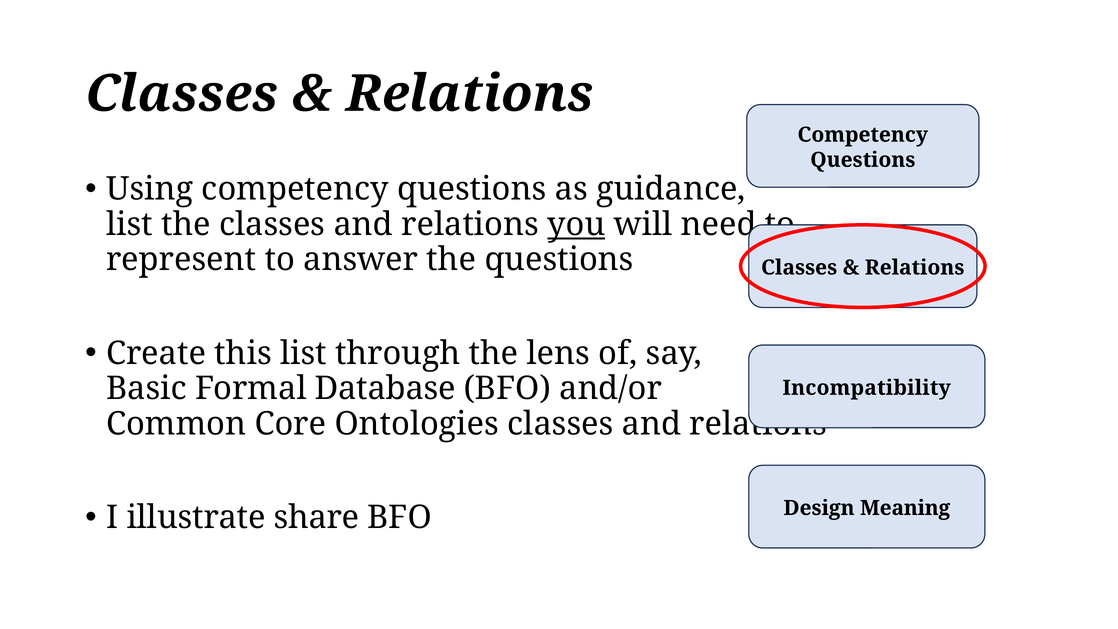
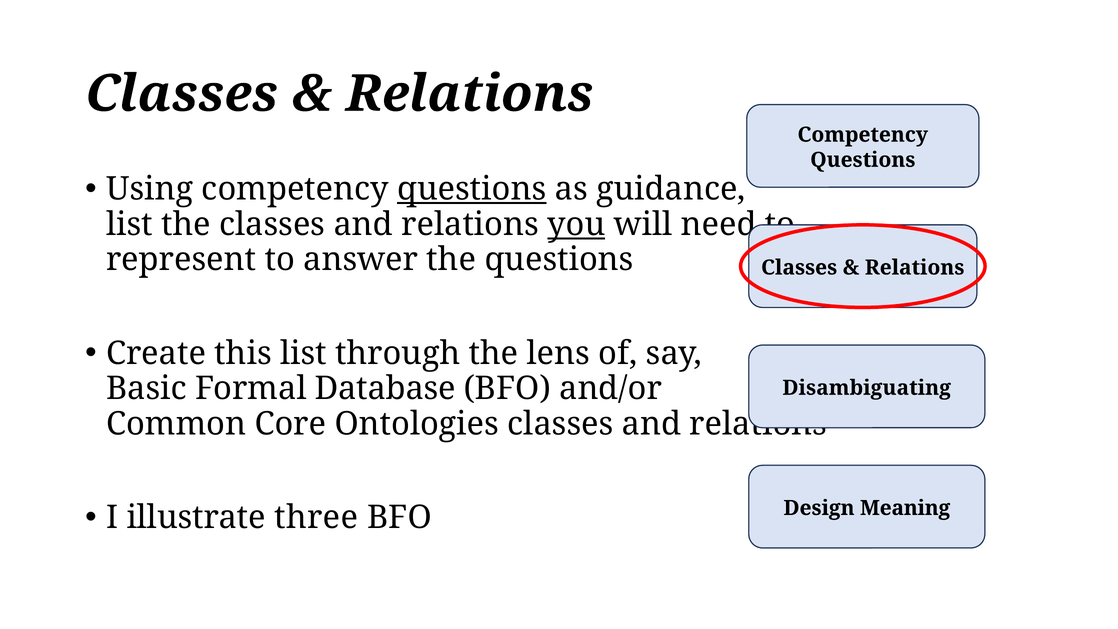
questions at (472, 189) underline: none -> present
Incompatibility: Incompatibility -> Disambiguating
share: share -> three
